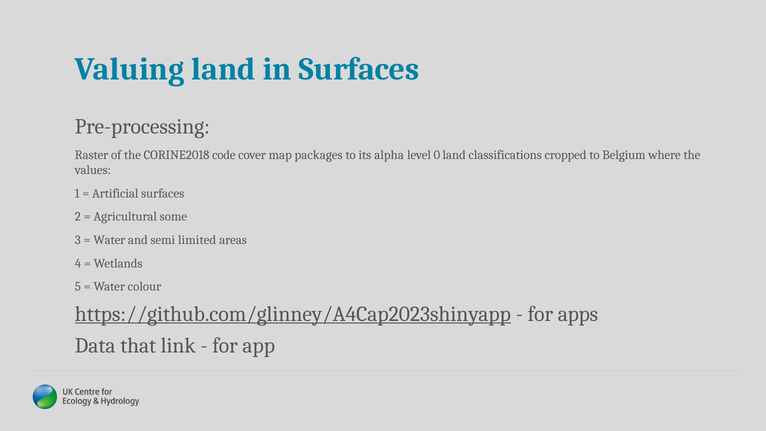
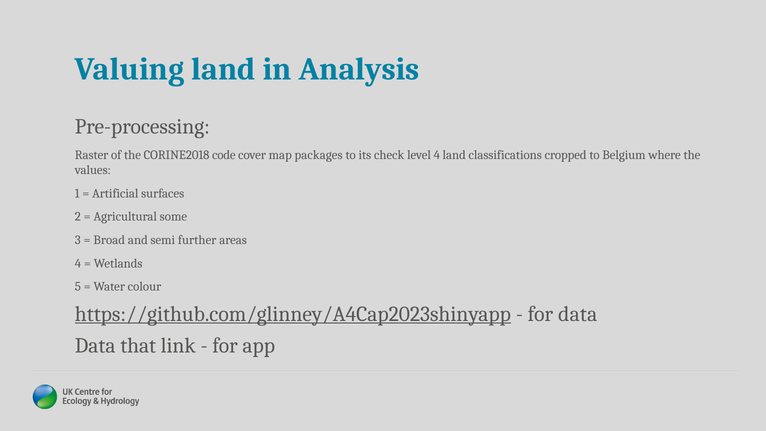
in Surfaces: Surfaces -> Analysis
alpha: alpha -> check
level 0: 0 -> 4
Water at (109, 240): Water -> Broad
limited: limited -> further
for apps: apps -> data
